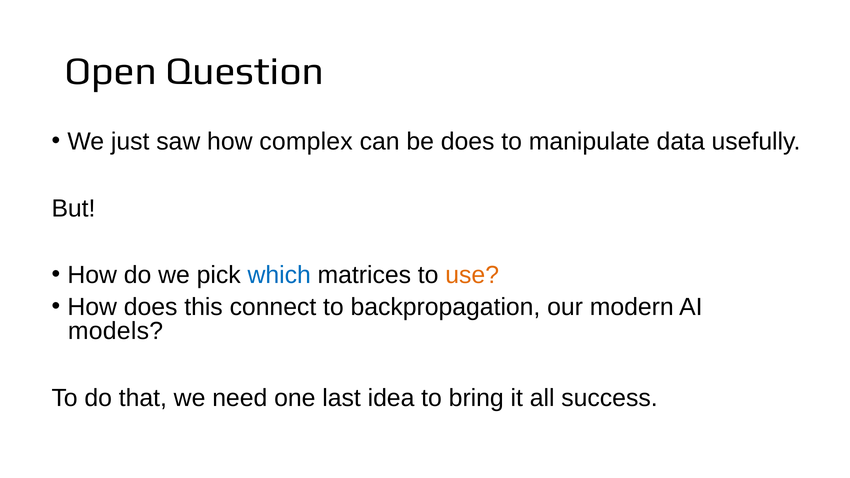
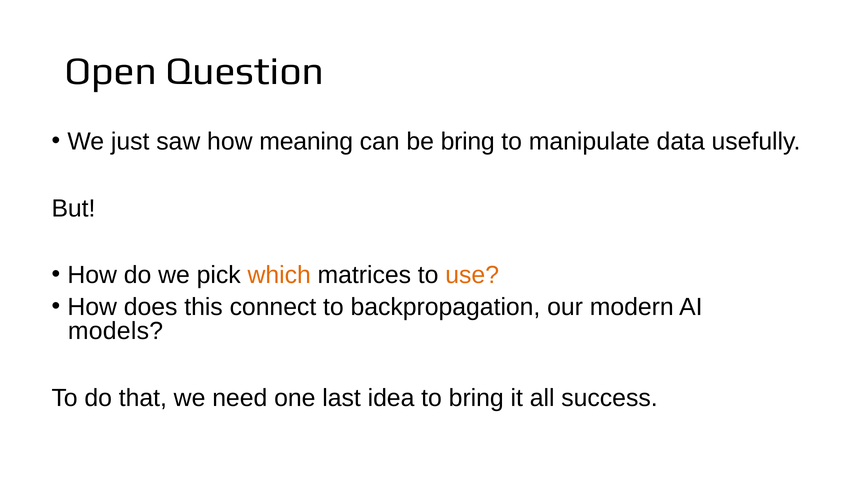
complex: complex -> meaning
be does: does -> bring
which colour: blue -> orange
